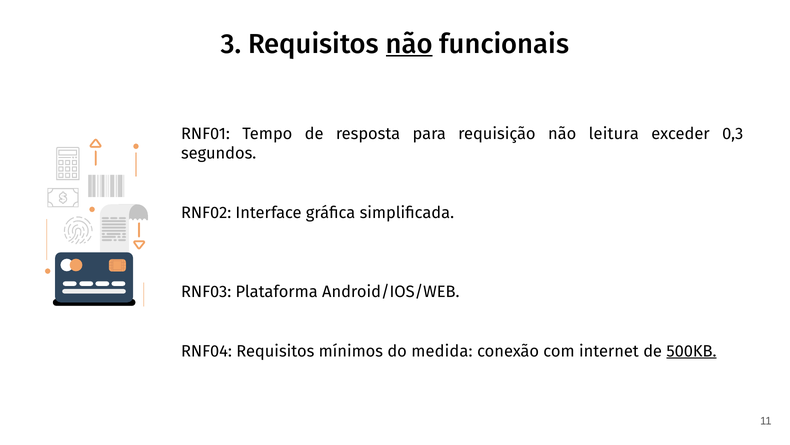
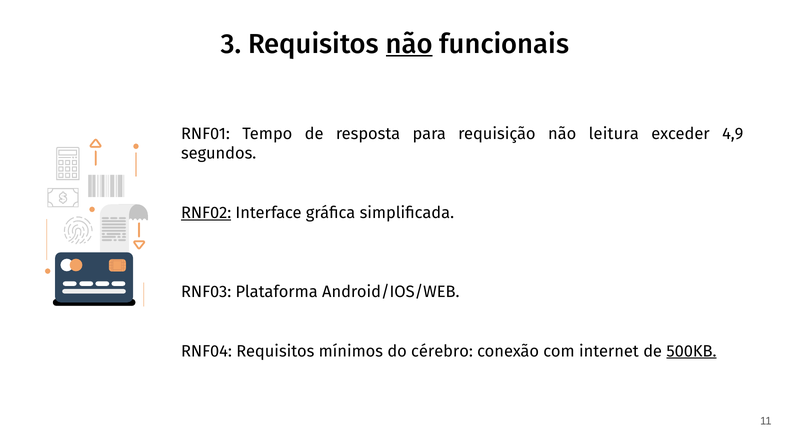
0,3: 0,3 -> 4,9
RNF02 underline: none -> present
medida: medida -> cérebro
